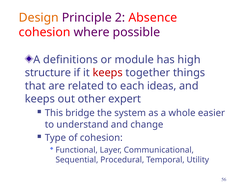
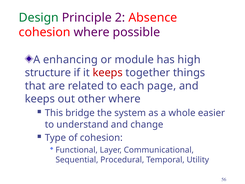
Design colour: orange -> green
definitions: definitions -> enhancing
ideas: ideas -> page
other expert: expert -> where
